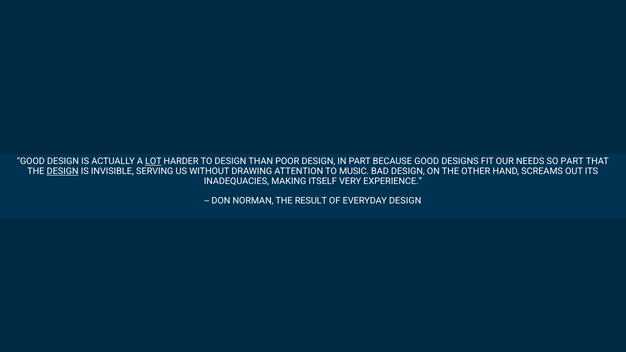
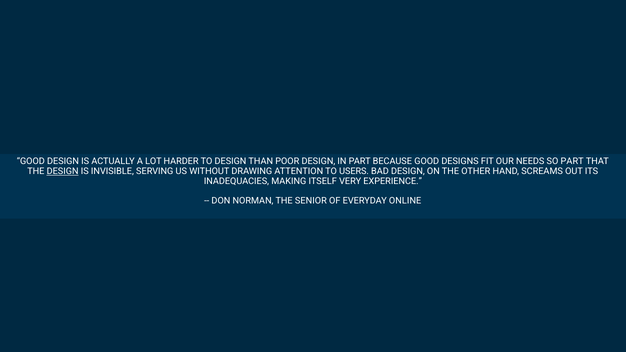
LOT underline: present -> none
MUSIC: MUSIC -> USERS
RESULT: RESULT -> SENIOR
EVERYDAY DESIGN: DESIGN -> ONLINE
